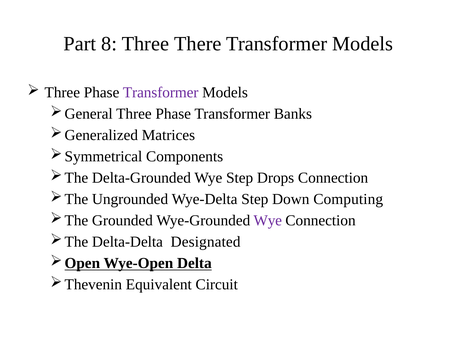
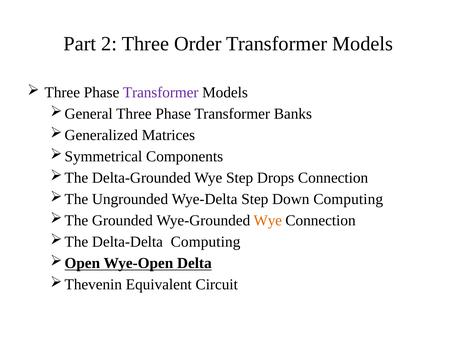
8: 8 -> 2
There: There -> Order
Wye at (268, 220) colour: purple -> orange
Delta-Delta Designated: Designated -> Computing
